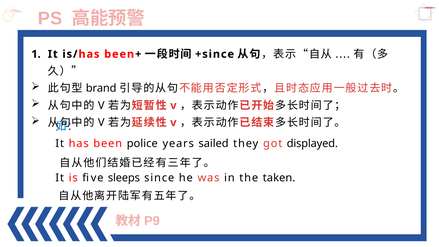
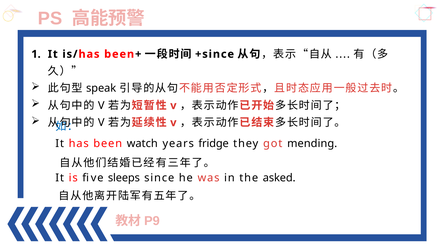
brand: brand -> speak
police: police -> watch
sailed: sailed -> fridge
displayed: displayed -> mending
taken: taken -> asked
